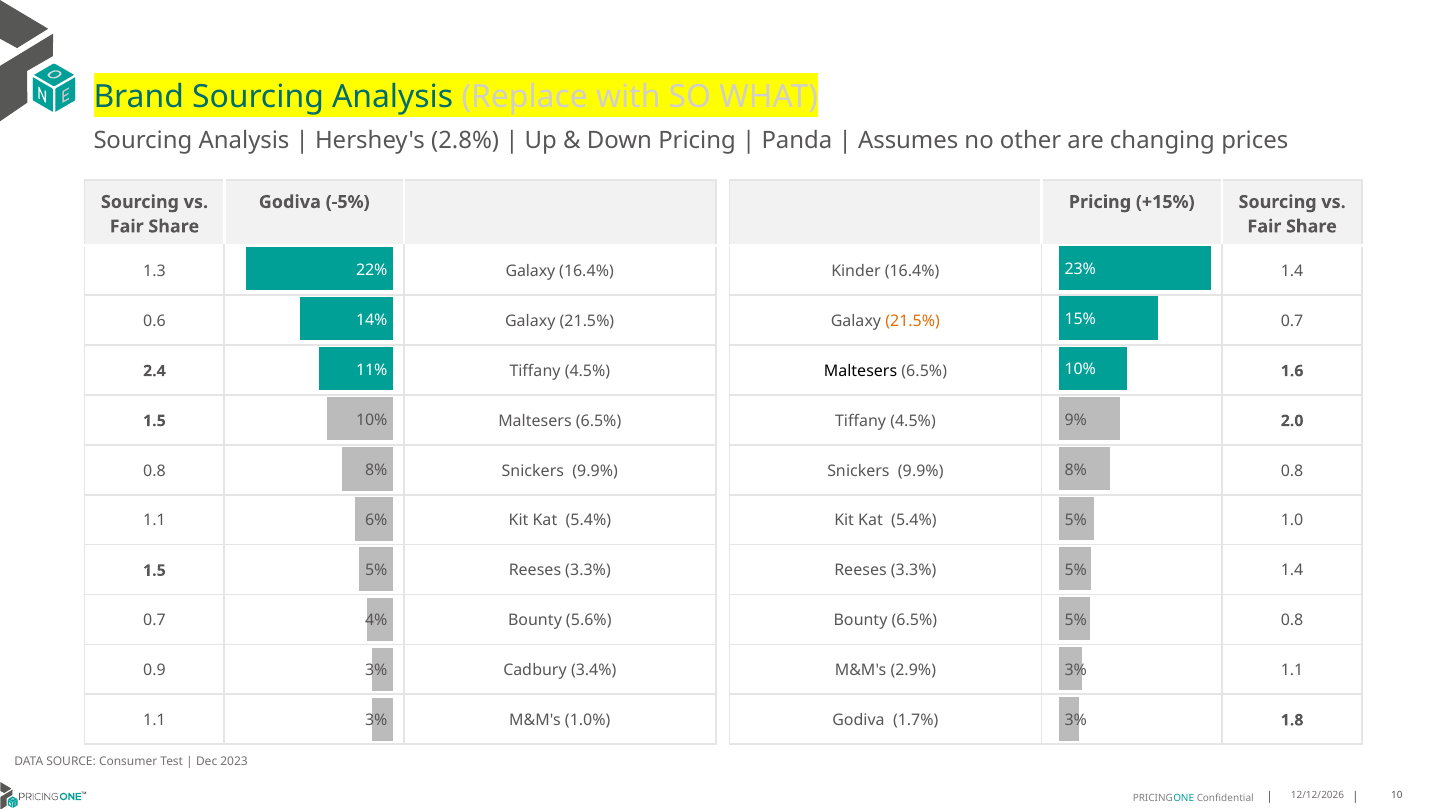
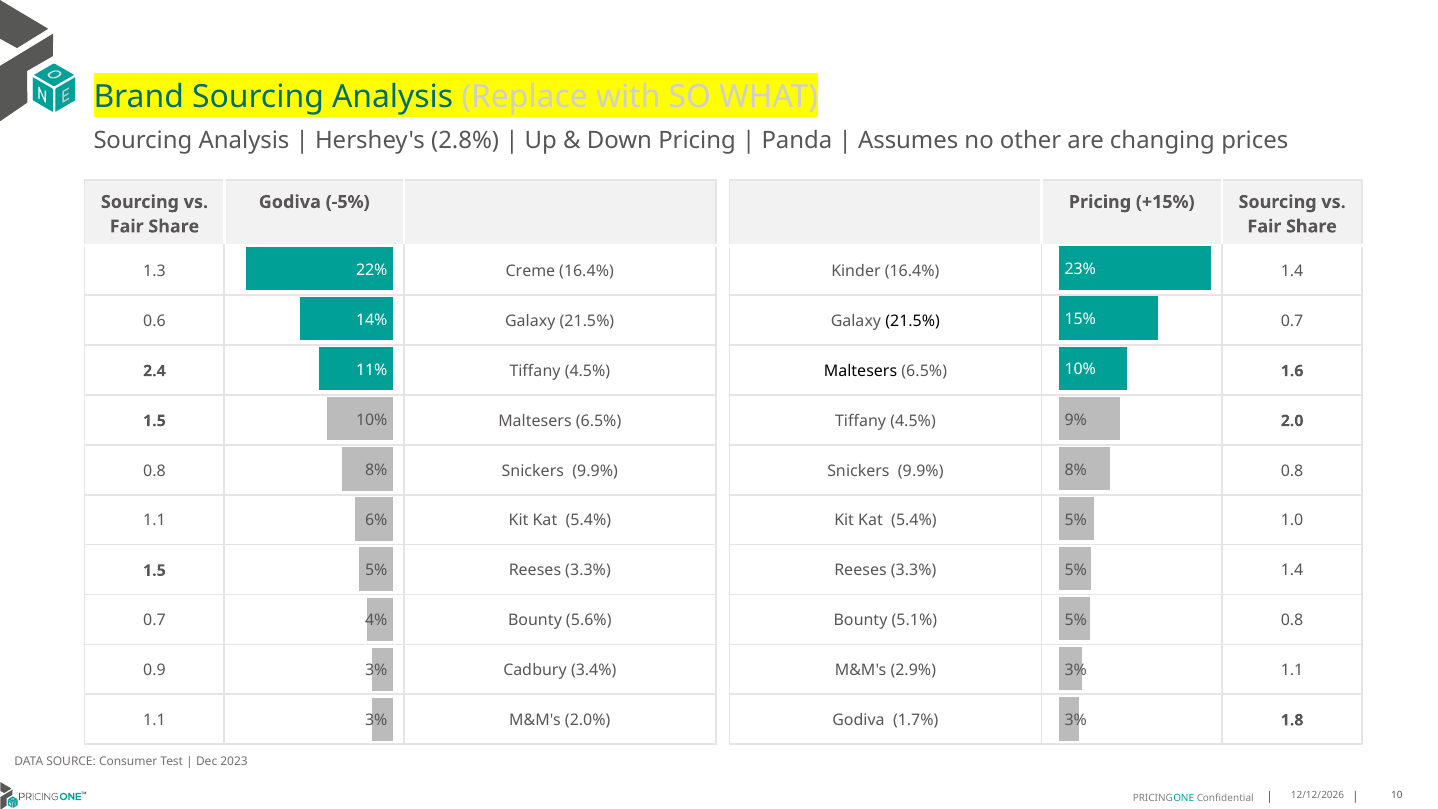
1.3 Galaxy: Galaxy -> Creme
21.5% at (913, 321) colour: orange -> black
Bounty 6.5%: 6.5% -> 5.1%
1.0%: 1.0% -> 2.0%
